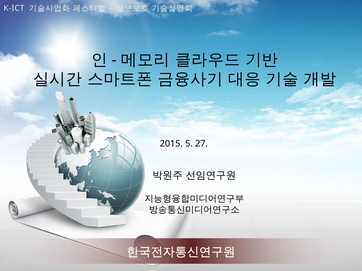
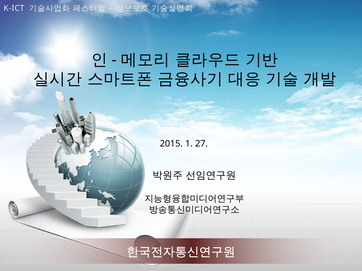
5: 5 -> 1
